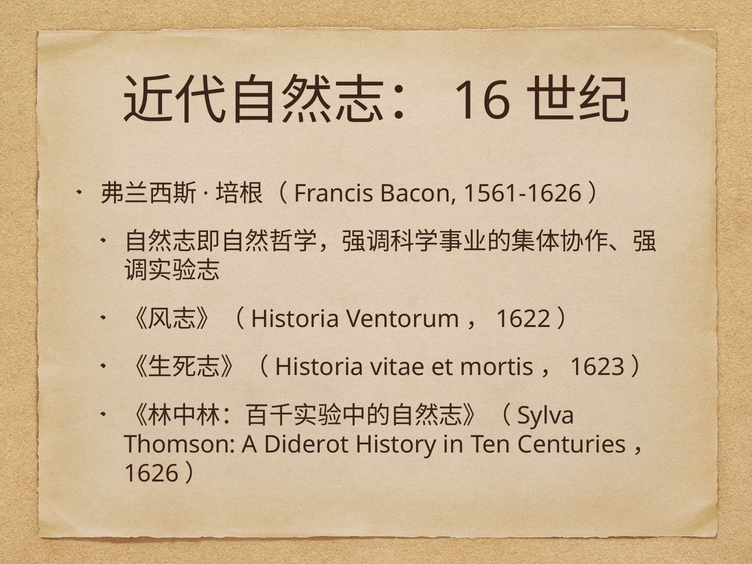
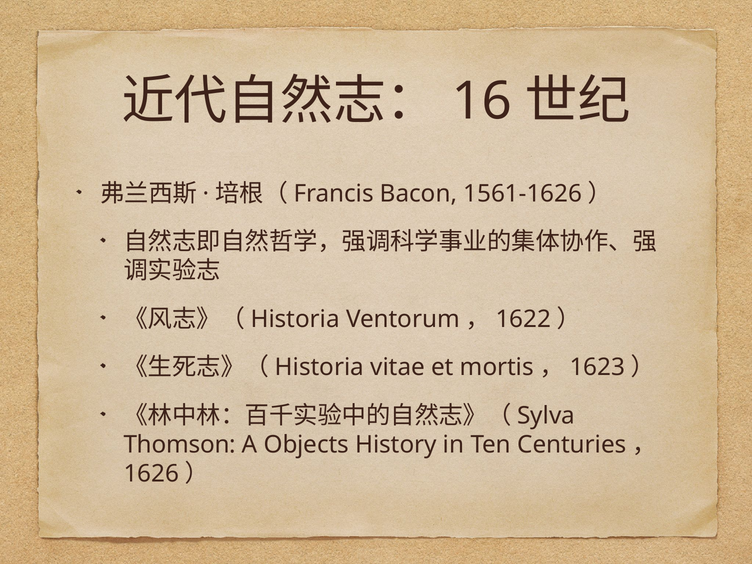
Diderot: Diderot -> Objects
